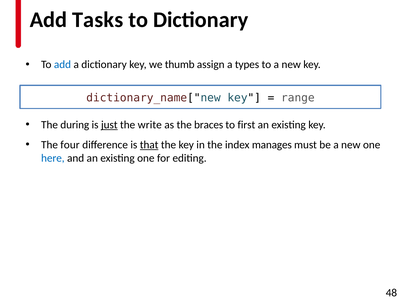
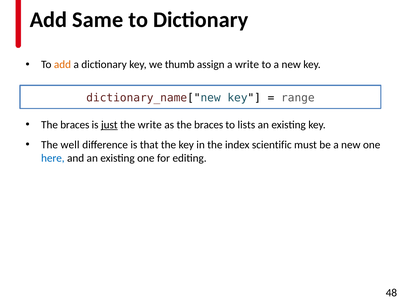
Tasks: Tasks -> Same
add at (62, 65) colour: blue -> orange
a types: types -> write
during at (75, 125): during -> braces
first: first -> lists
four: four -> well
that underline: present -> none
manages: manages -> scientific
